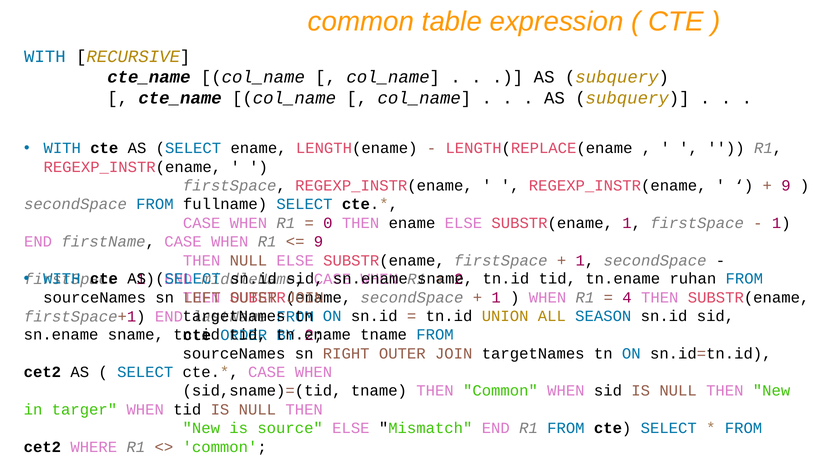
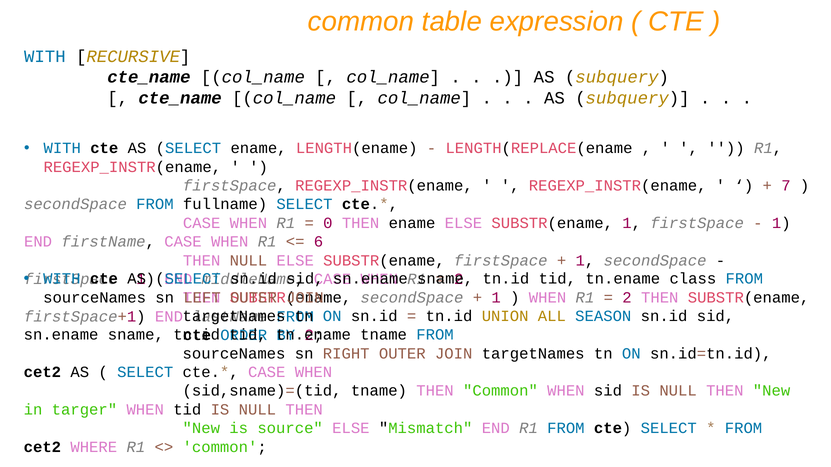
9 at (786, 186): 9 -> 7
9 at (319, 242): 9 -> 6
ruhan: ruhan -> class
4 at (627, 298): 4 -> 2
